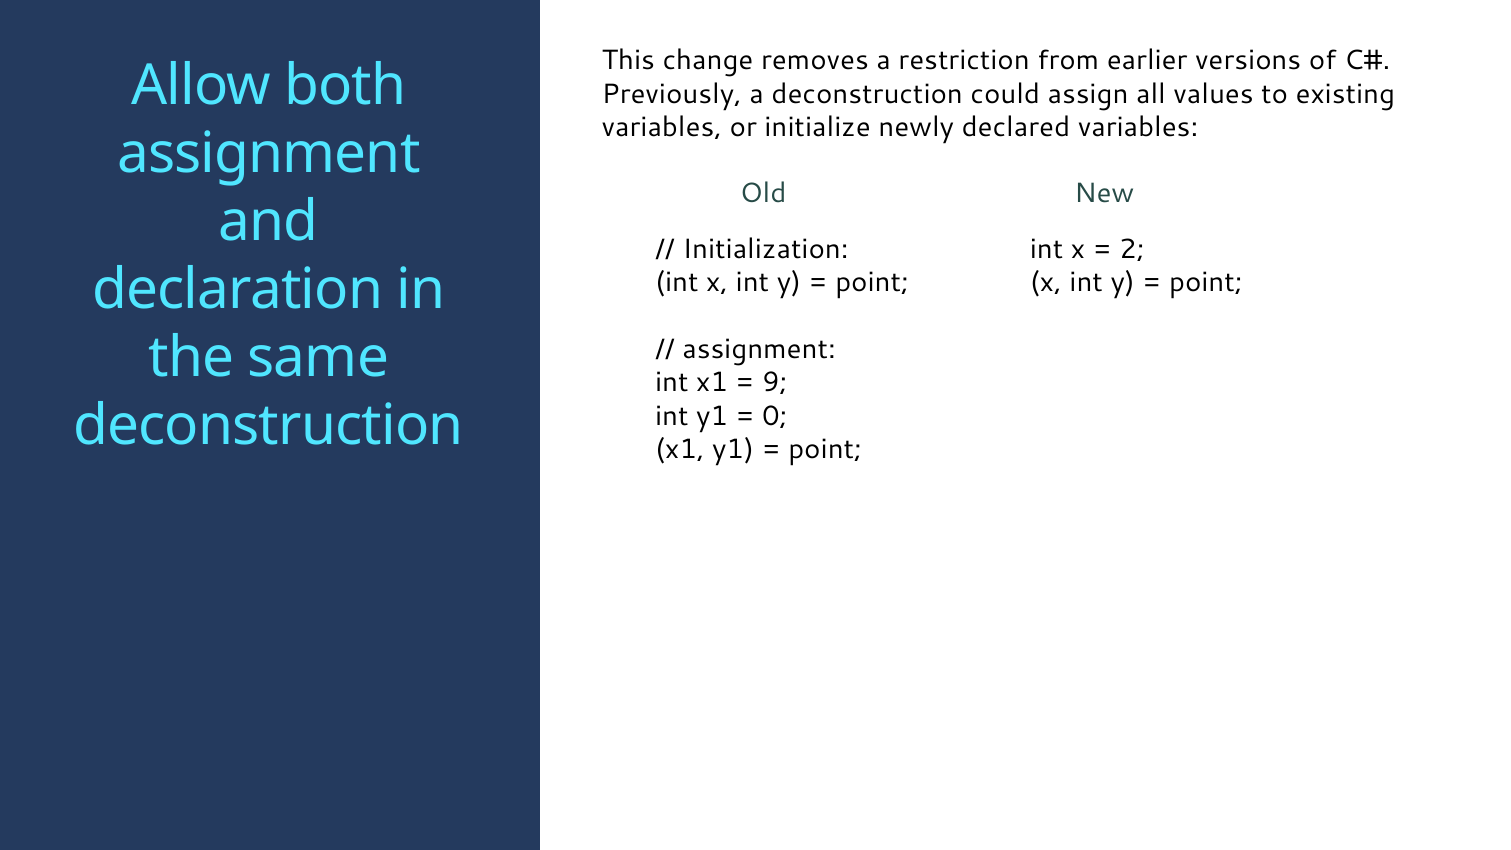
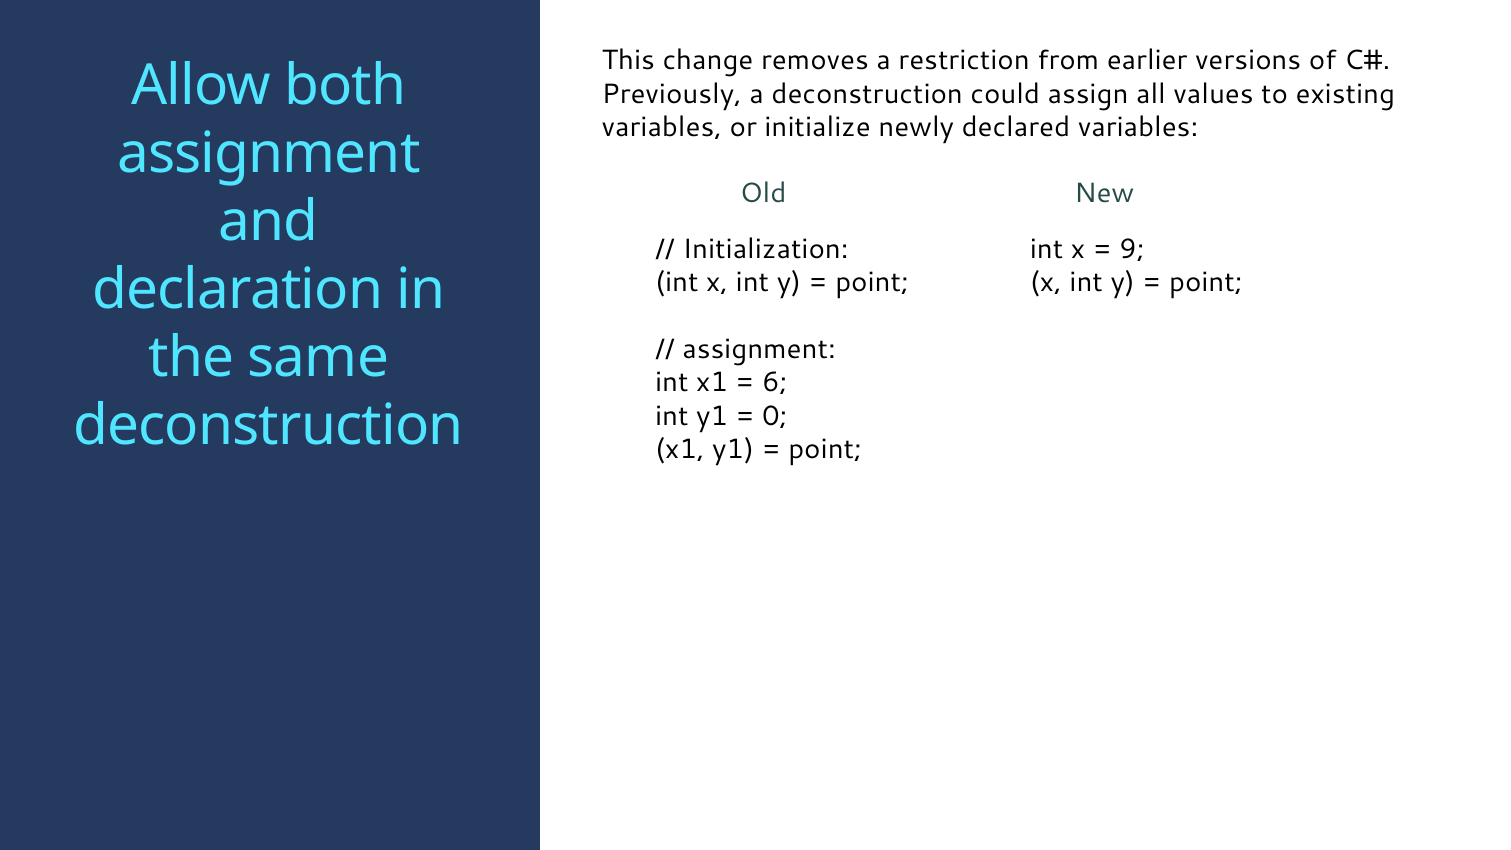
2: 2 -> 9
9: 9 -> 6
